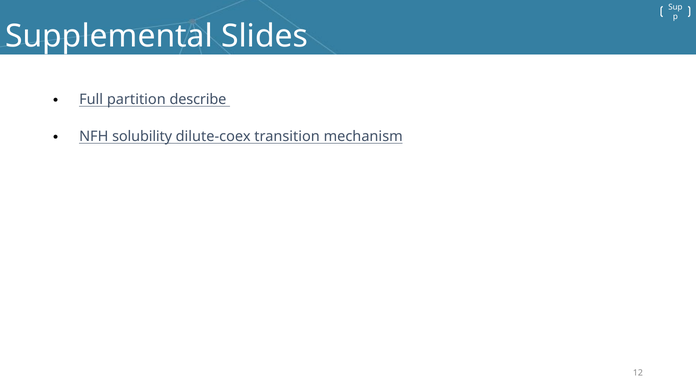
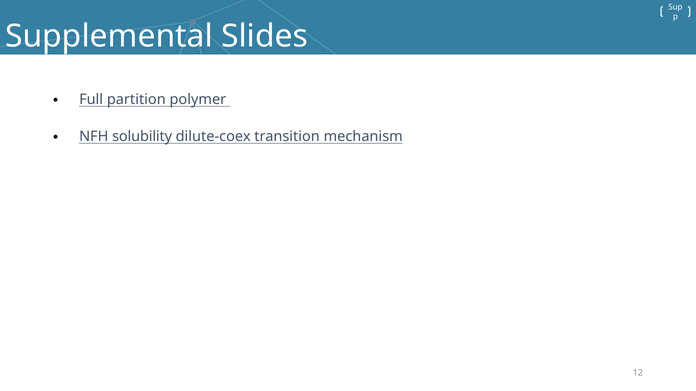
describe: describe -> polymer
